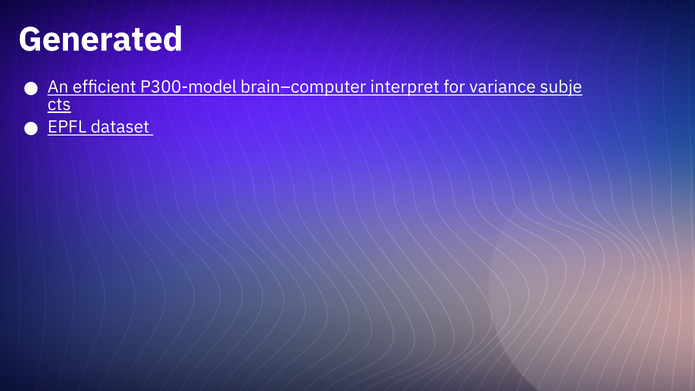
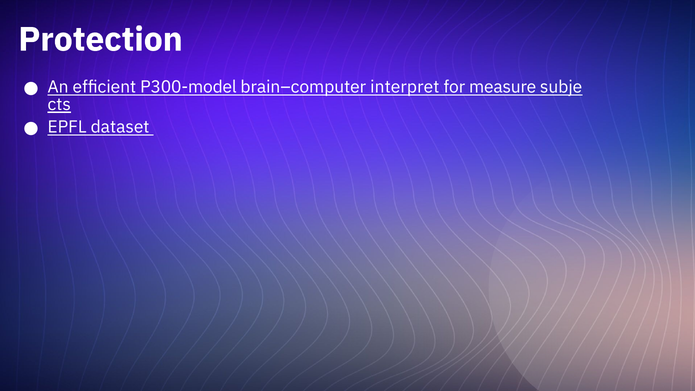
Generated: Generated -> Protection
variance: variance -> measure
